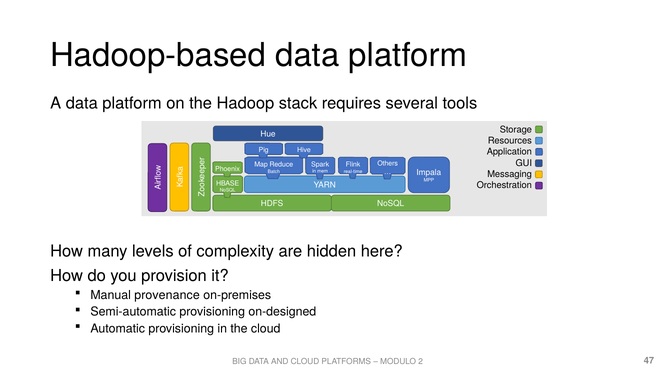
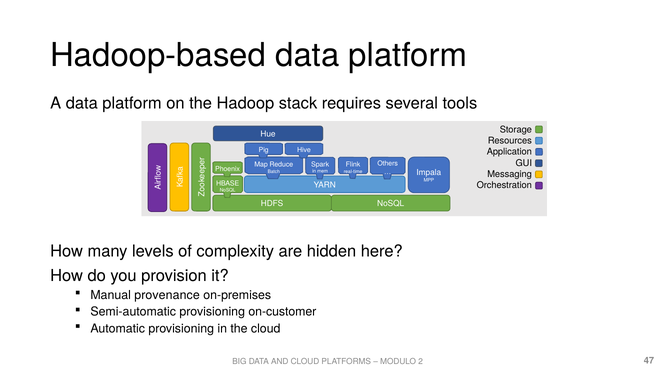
on-designed: on-designed -> on-customer
